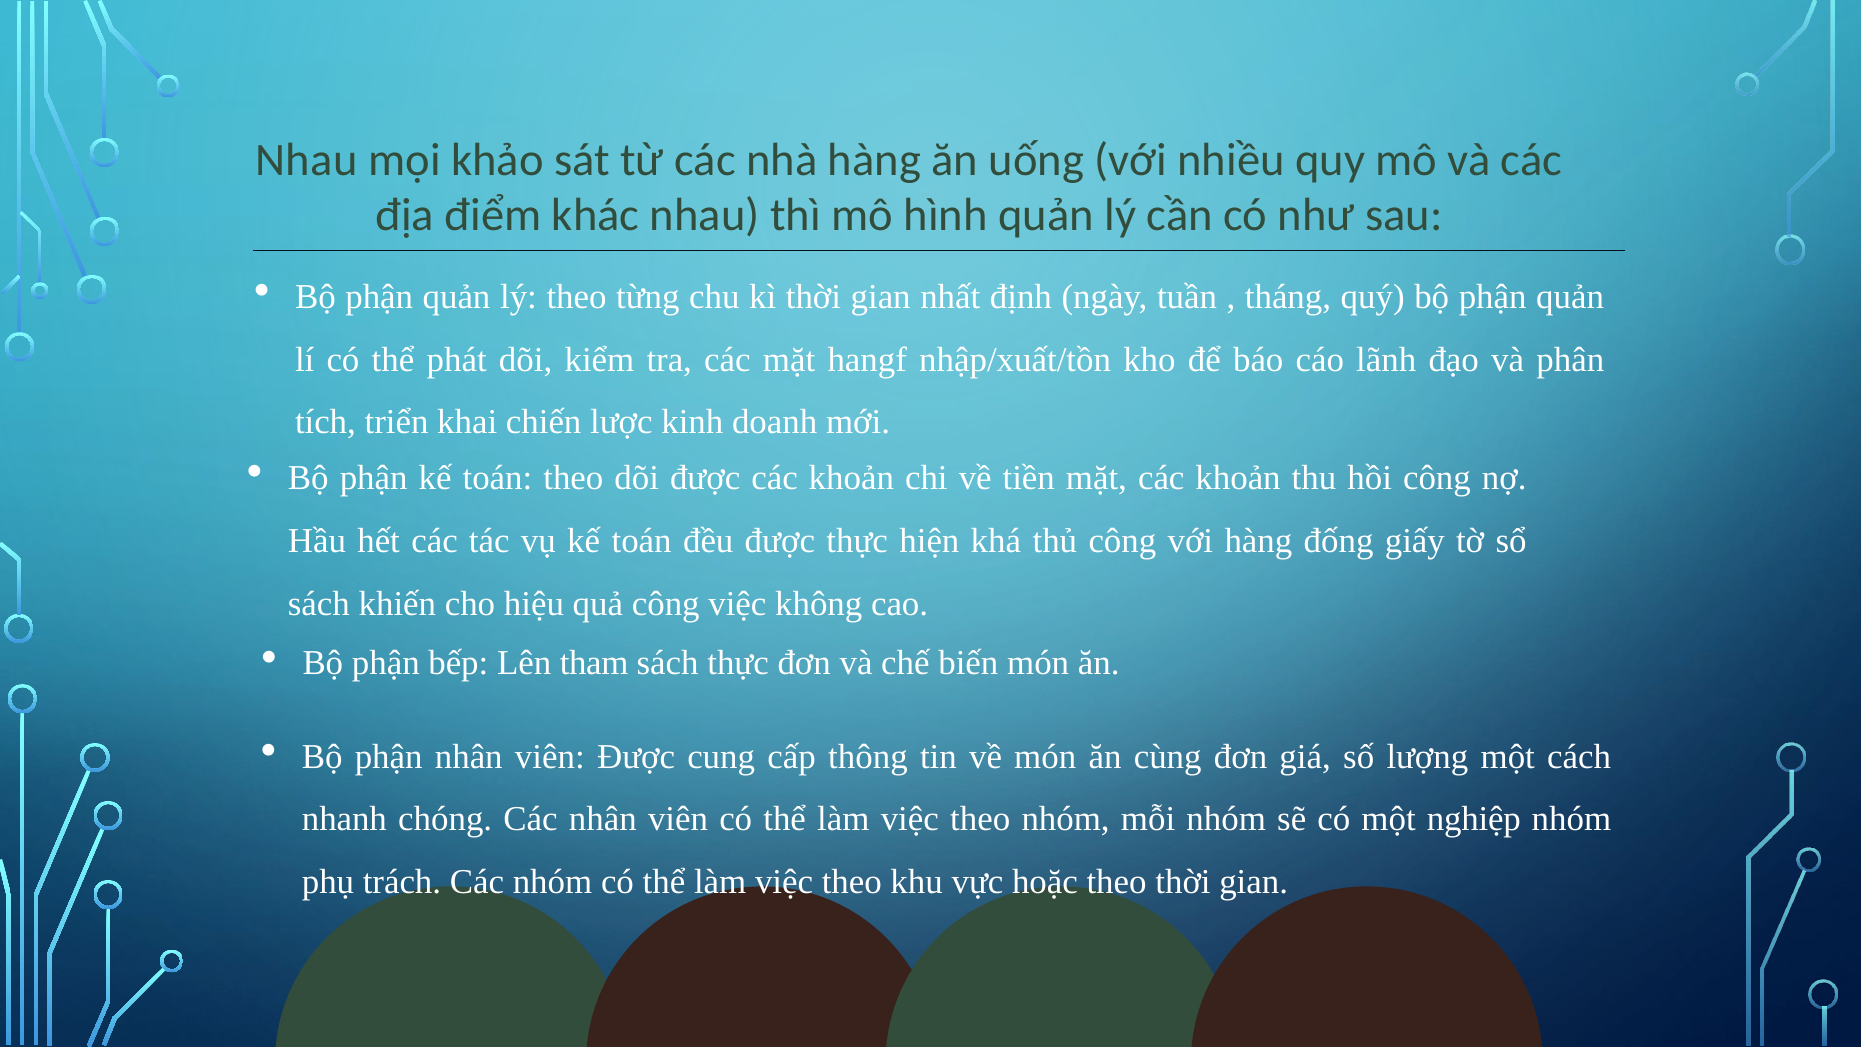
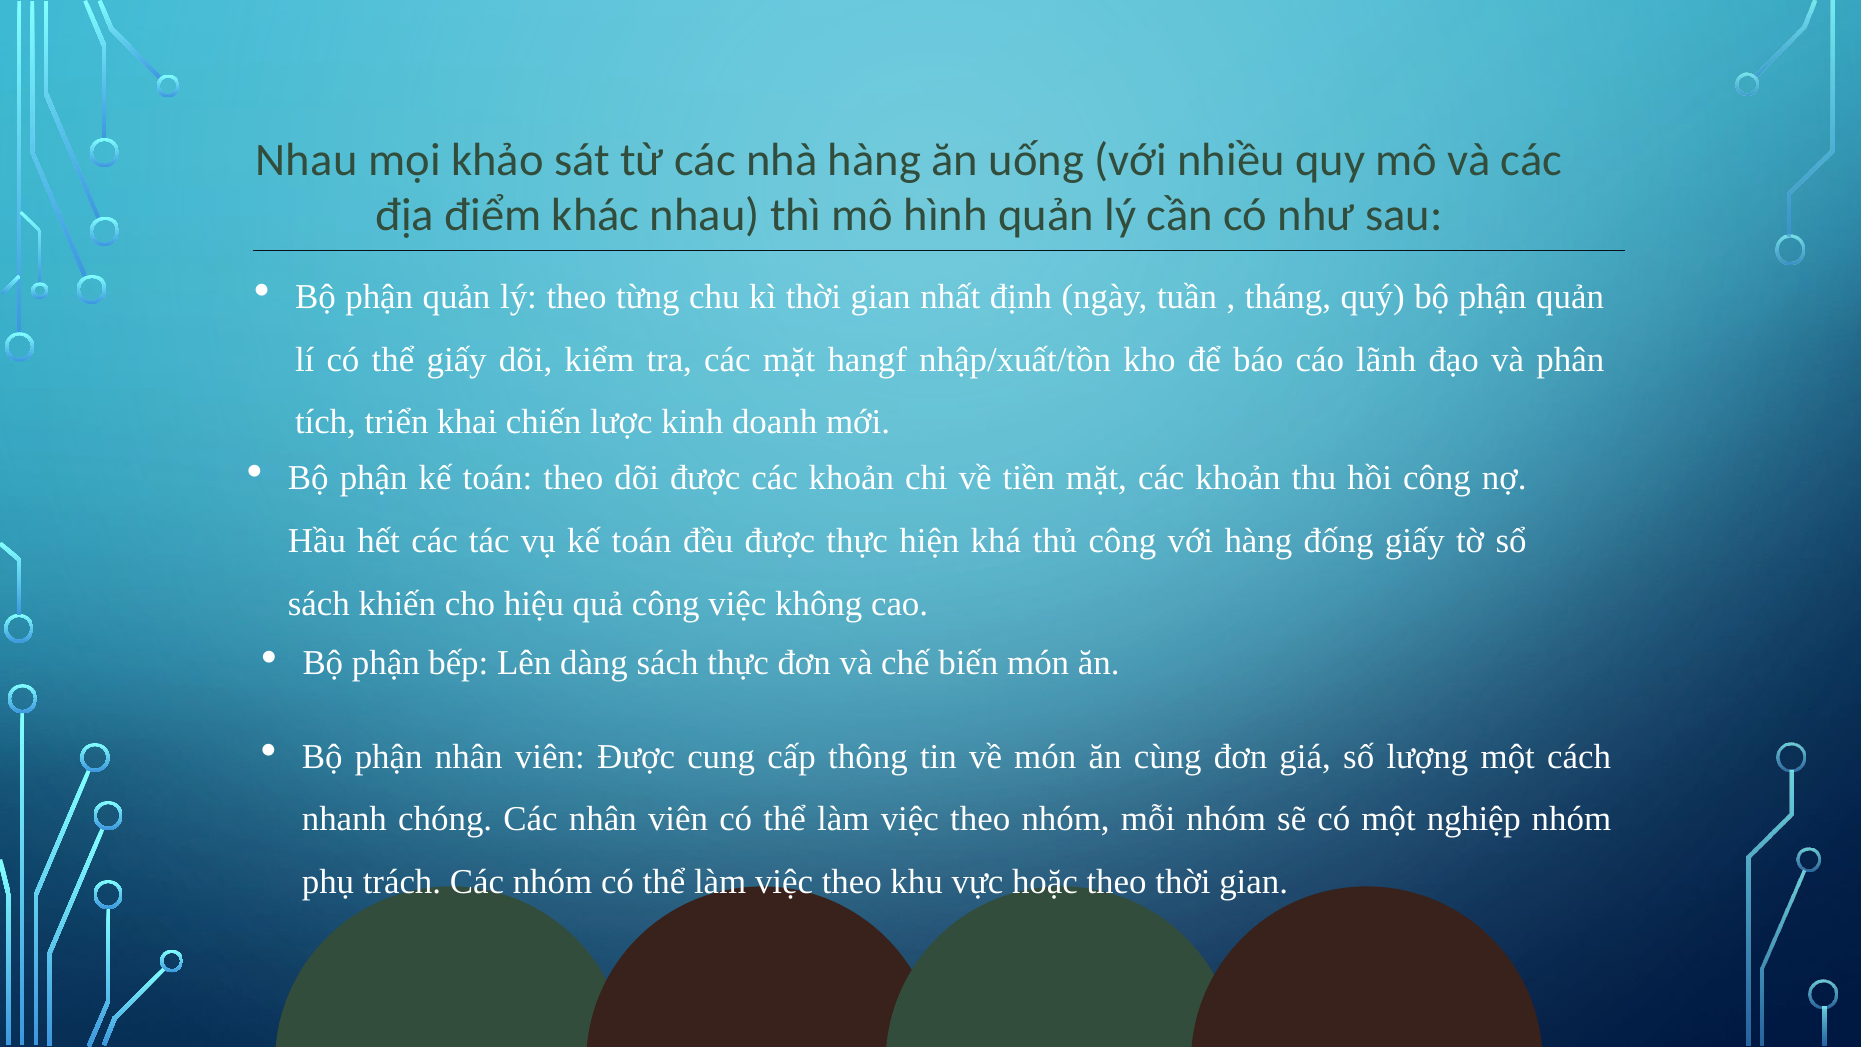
thể phát: phát -> giấy
tham: tham -> dàng
